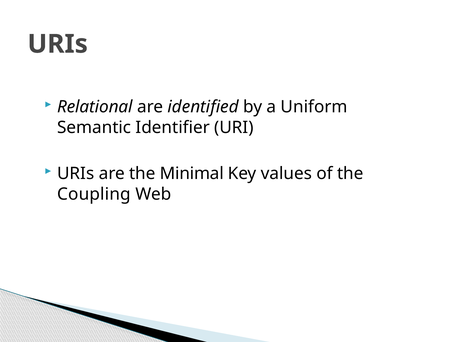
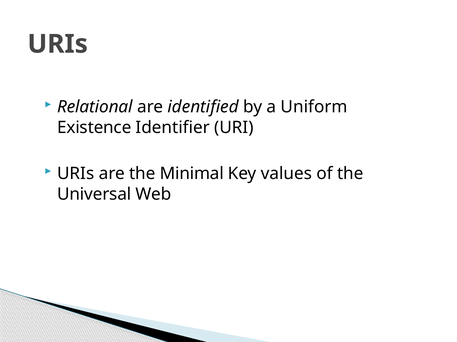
Semantic: Semantic -> Existence
Coupling: Coupling -> Universal
